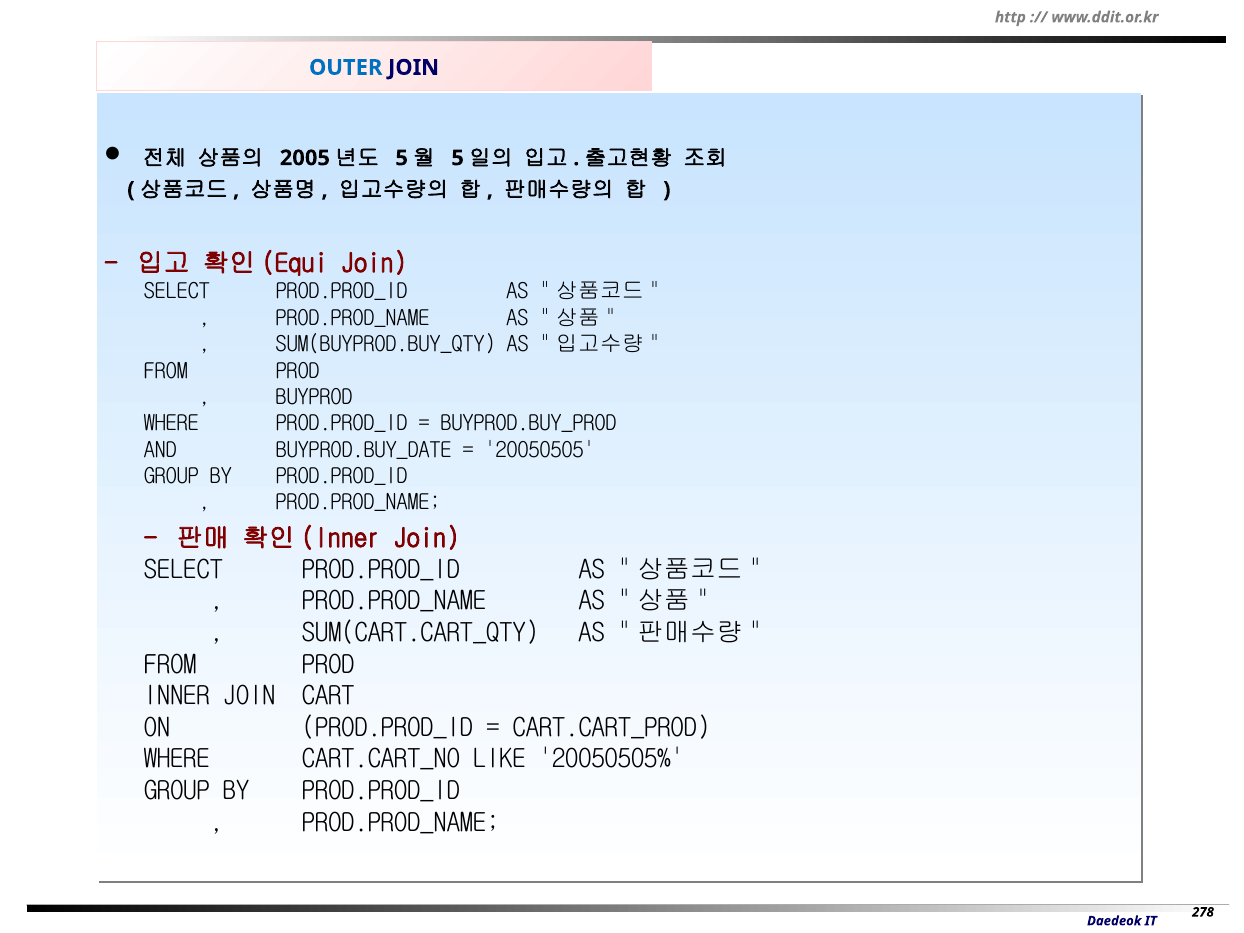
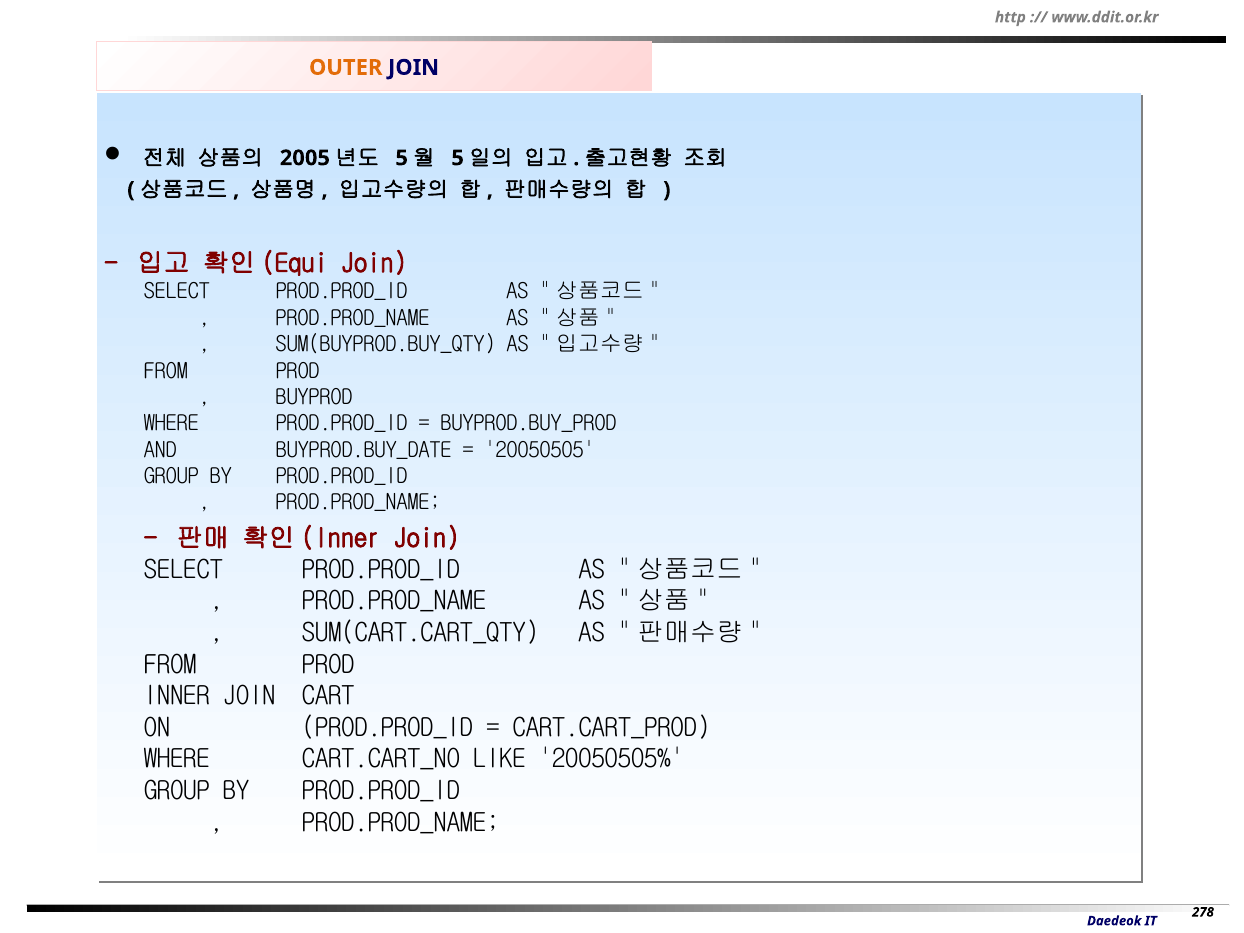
OUTER colour: blue -> orange
